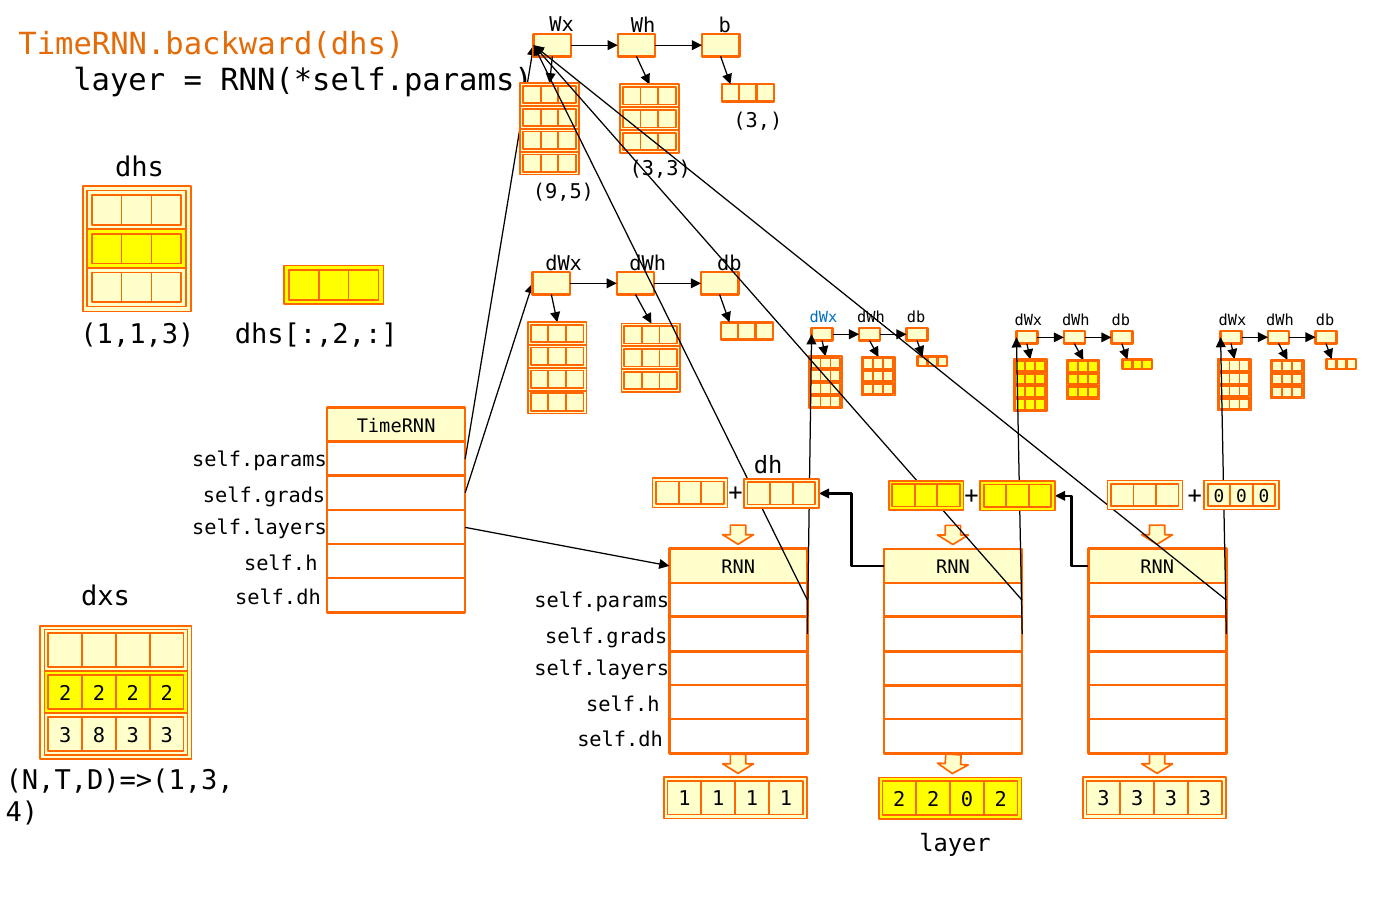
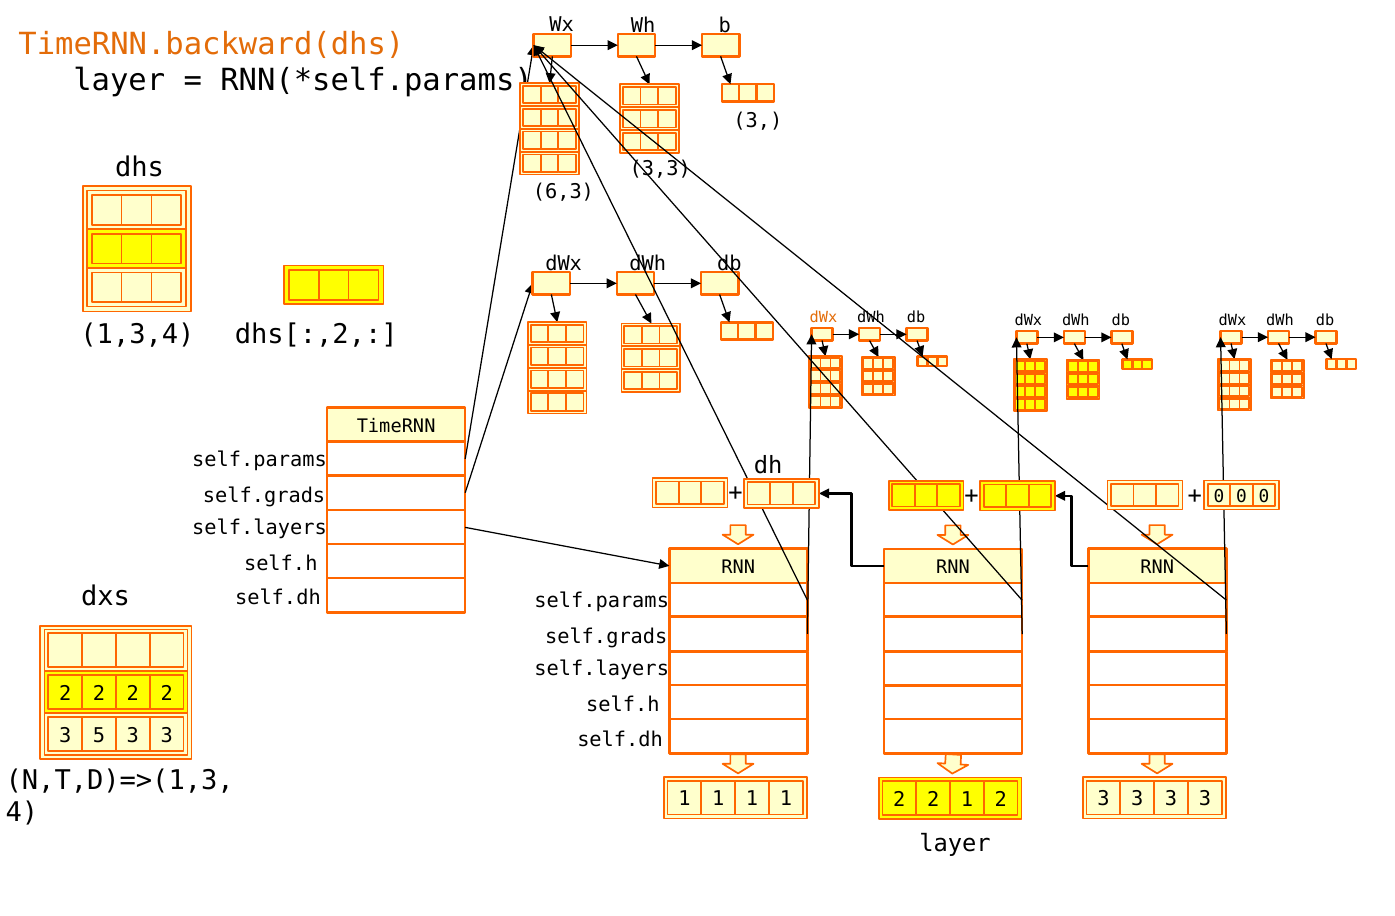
9,5: 9,5 -> 6,3
dWx at (824, 318) colour: blue -> orange
1,1,3: 1,1,3 -> 1,3,4
8: 8 -> 5
2 0: 0 -> 1
